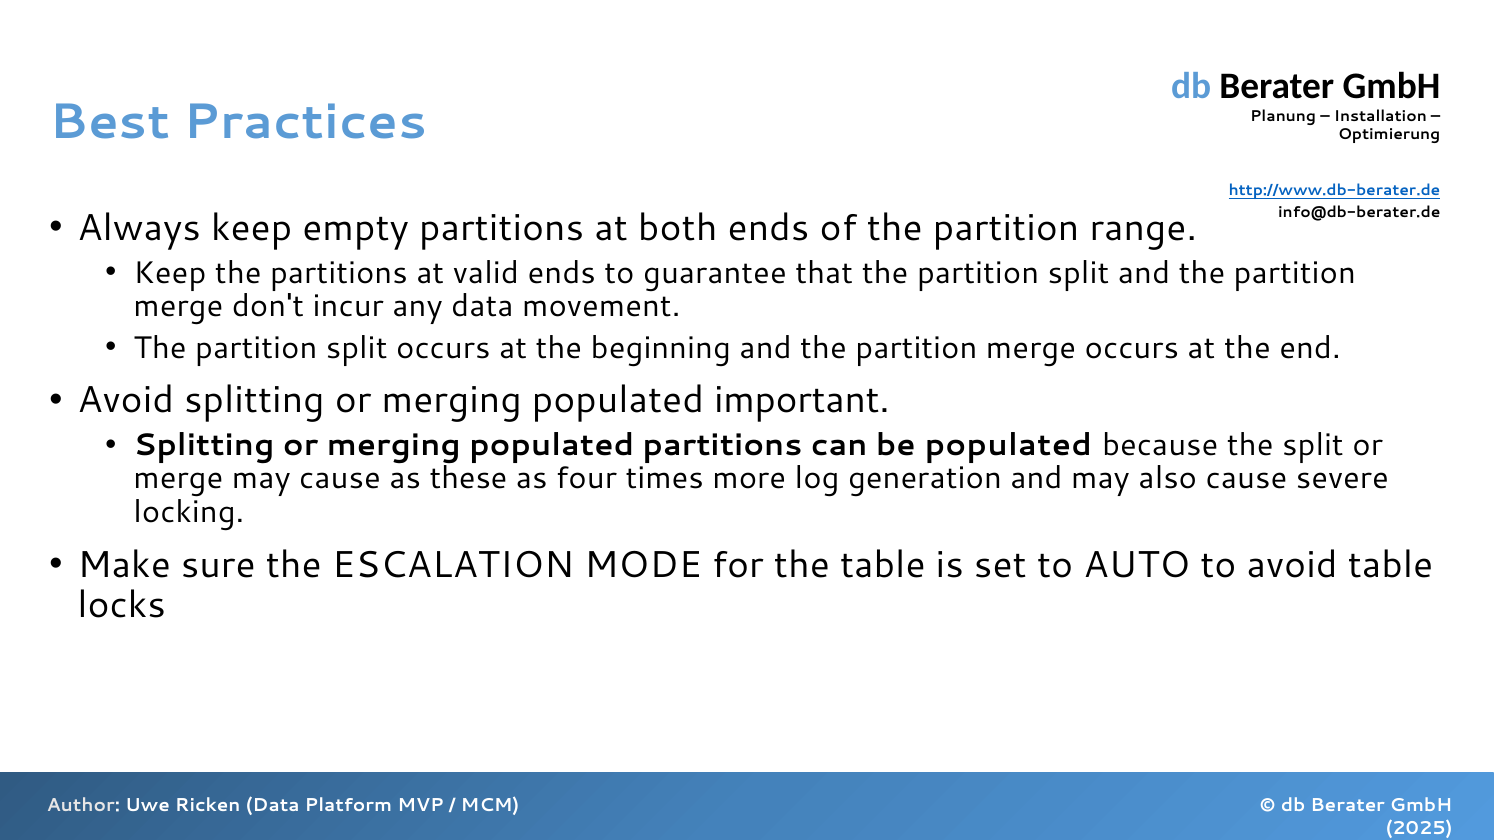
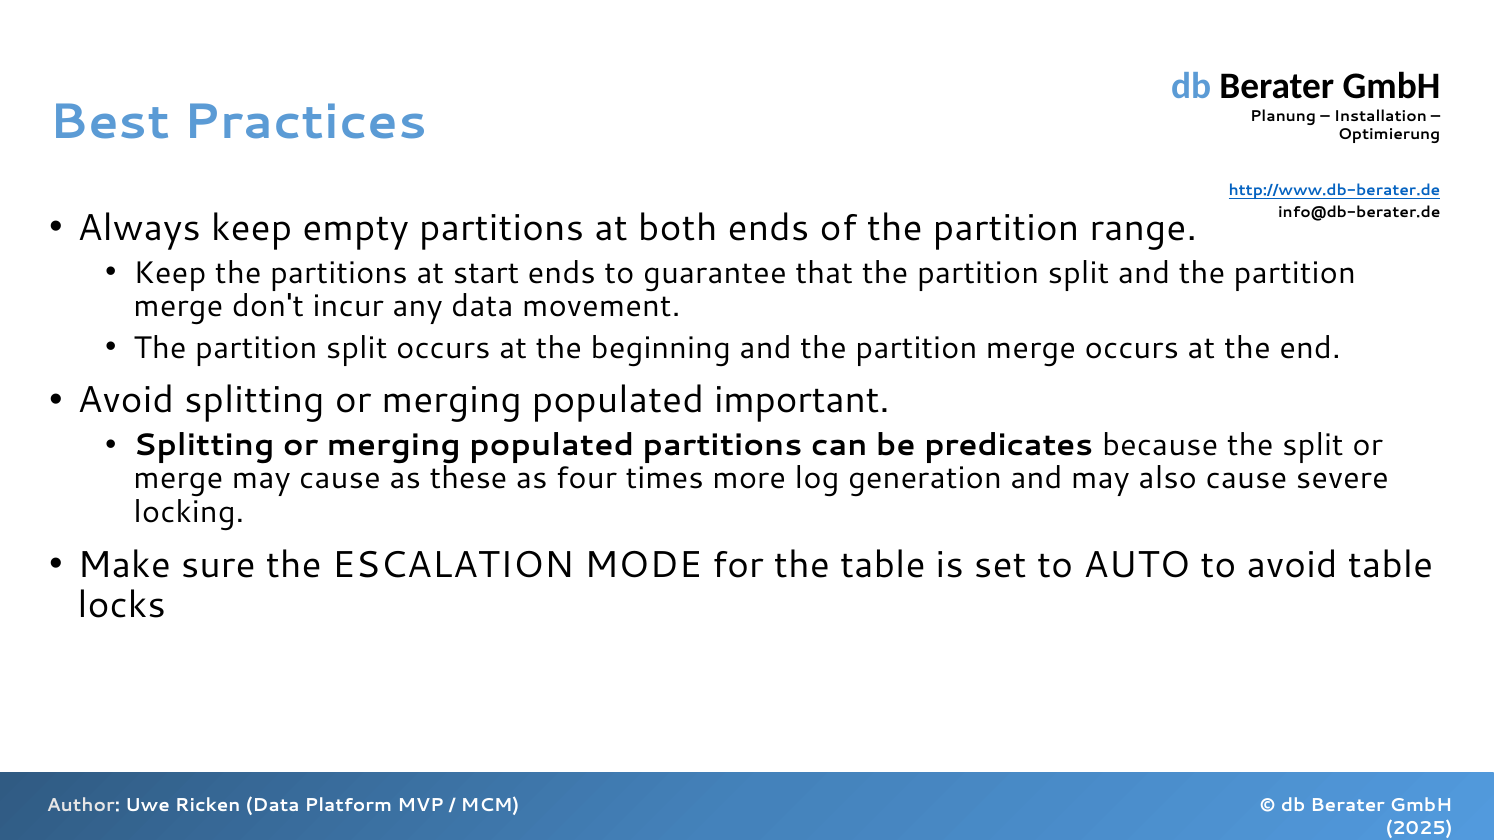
valid: valid -> start
be populated: populated -> predicates
